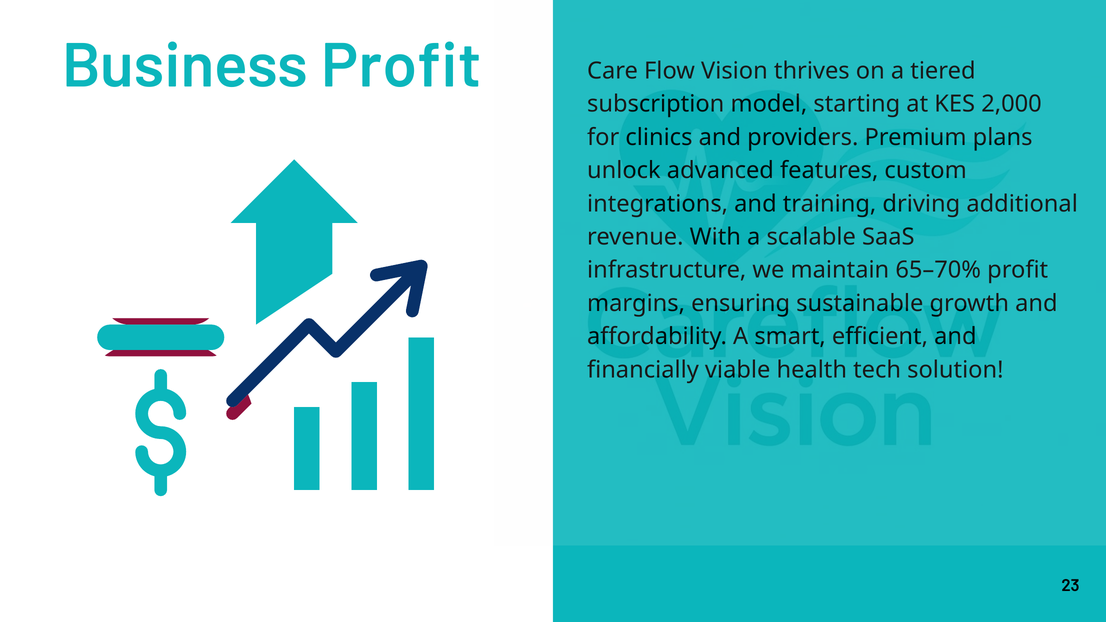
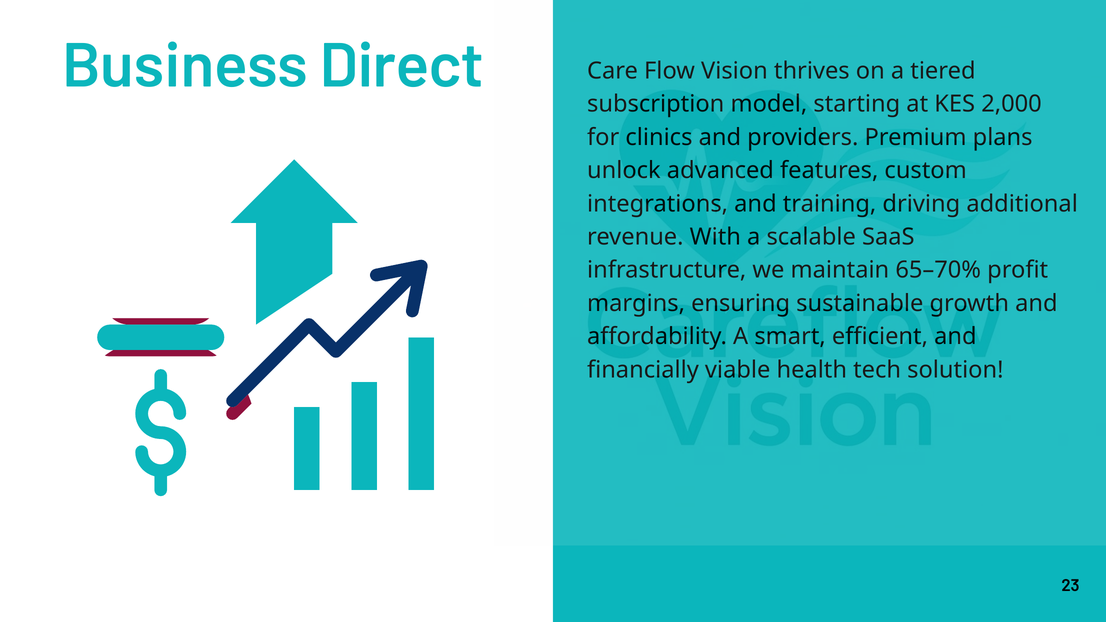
Business Profit: Profit -> Direct
